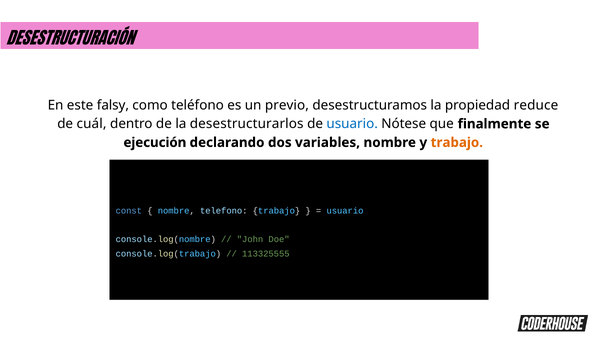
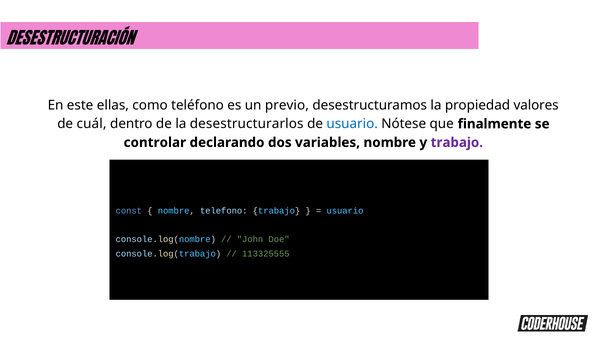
falsy: falsy -> ellas
reduce: reduce -> valores
ejecución: ejecución -> controlar
trabajo at (457, 142) colour: orange -> purple
